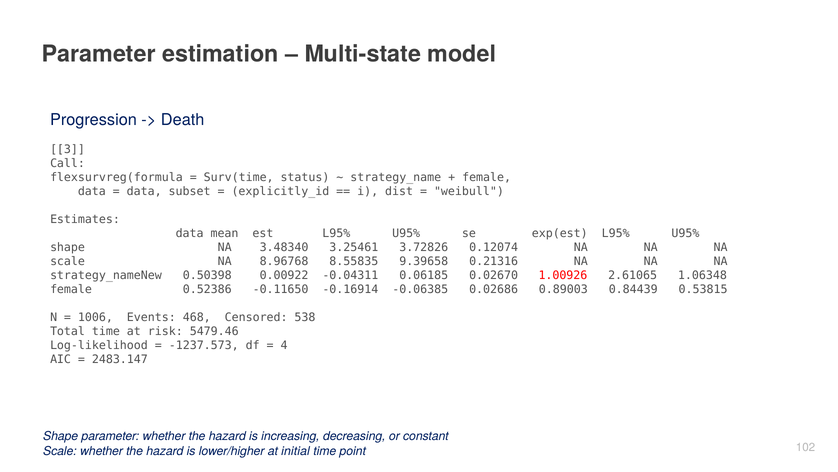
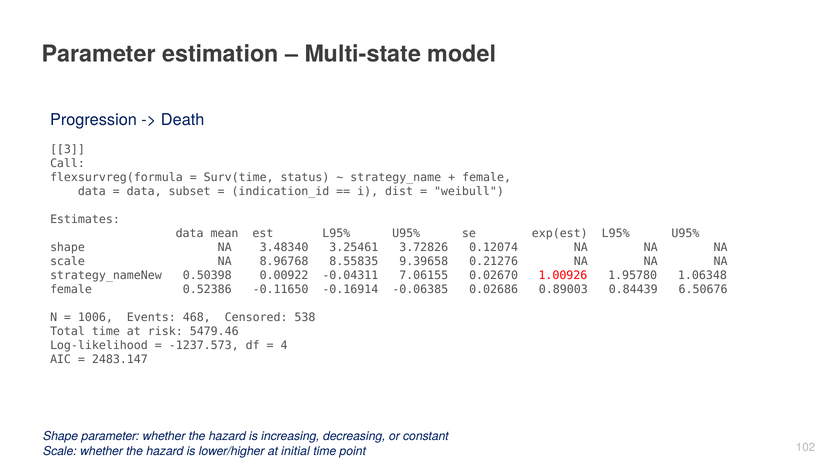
explicitly_id: explicitly_id -> indication_id
0.21316: 0.21316 -> 0.21276
0.06185: 0.06185 -> 7.06155
2.61065: 2.61065 -> 1.95780
0.53815: 0.53815 -> 6.50676
